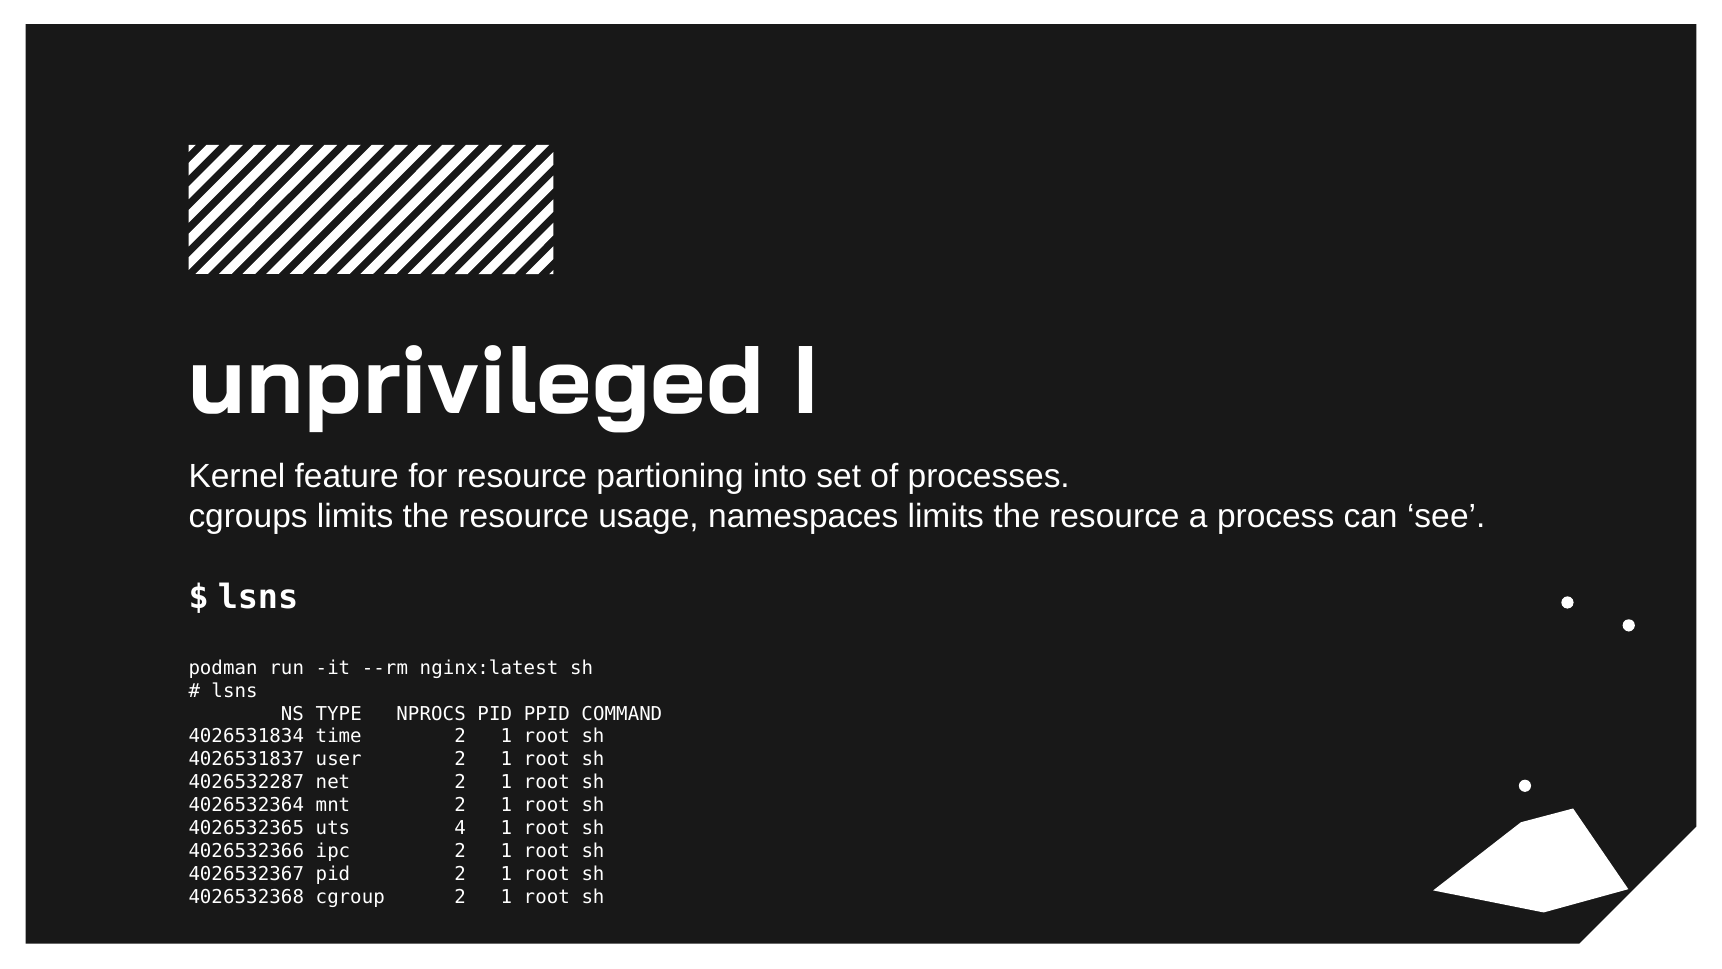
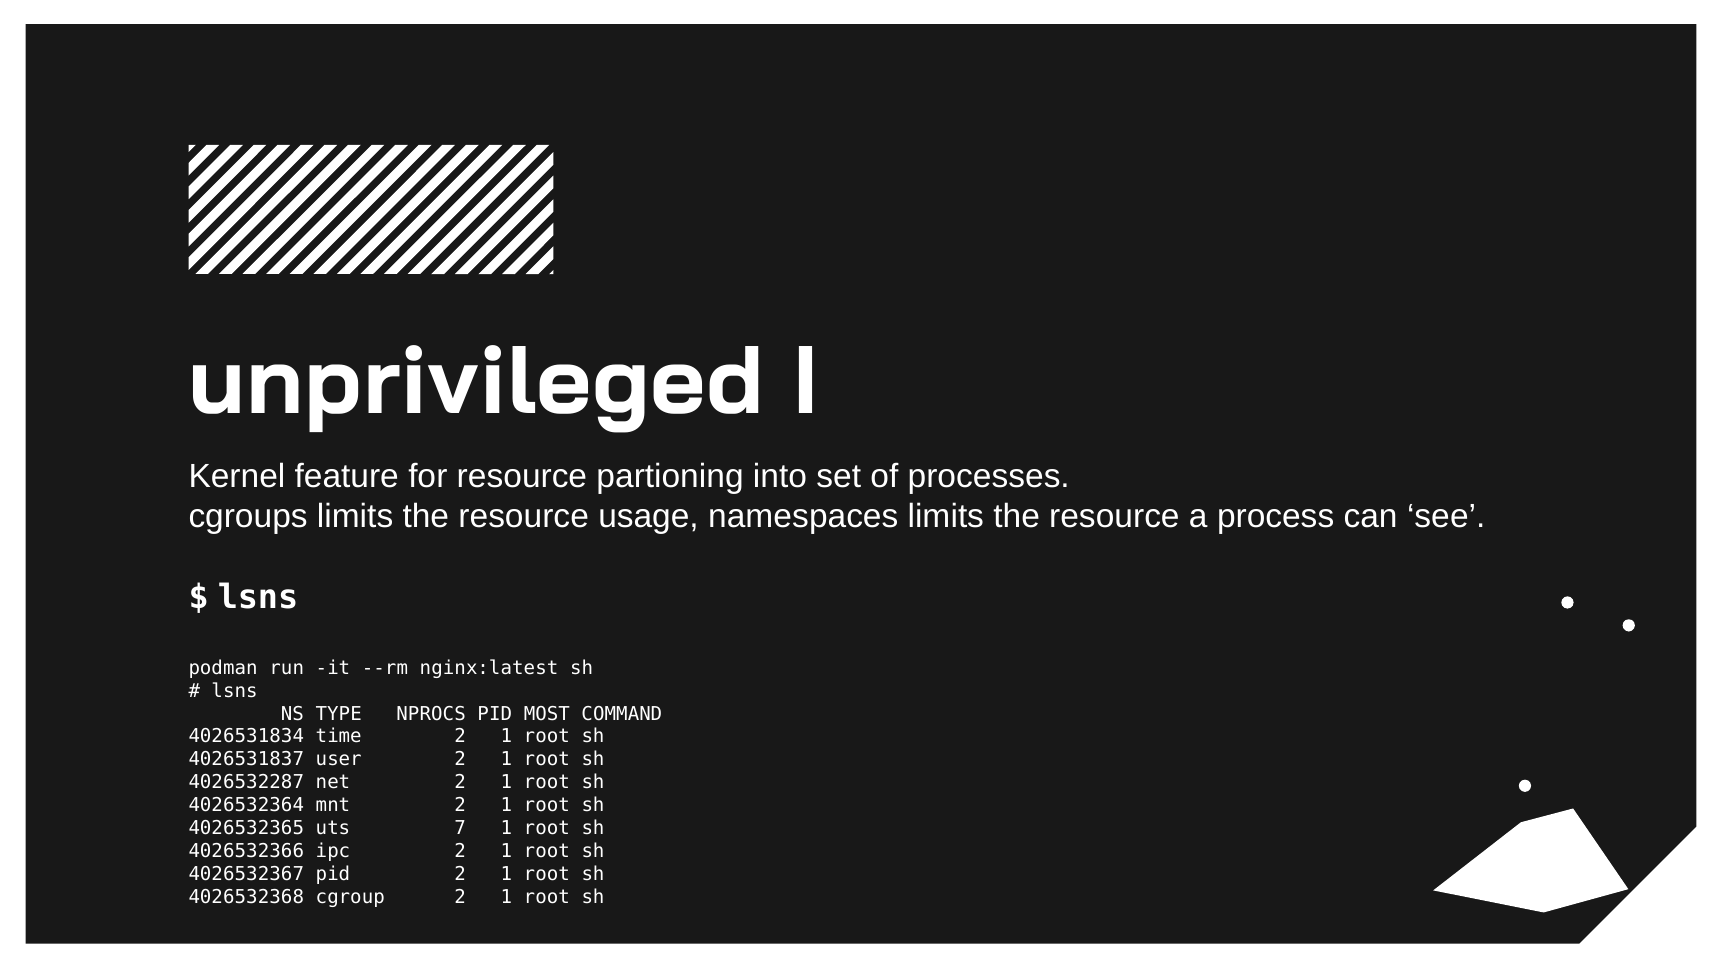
PPID: PPID -> MOST
4: 4 -> 7
